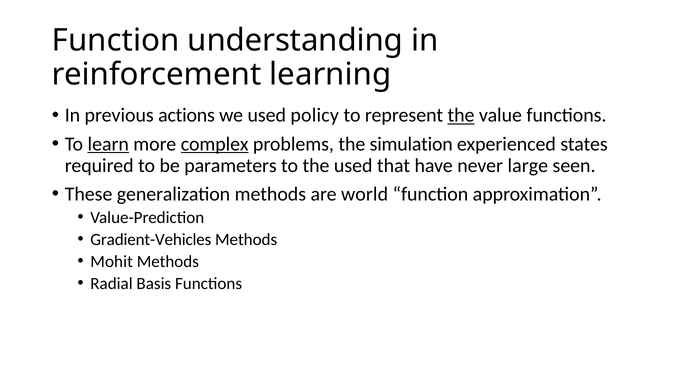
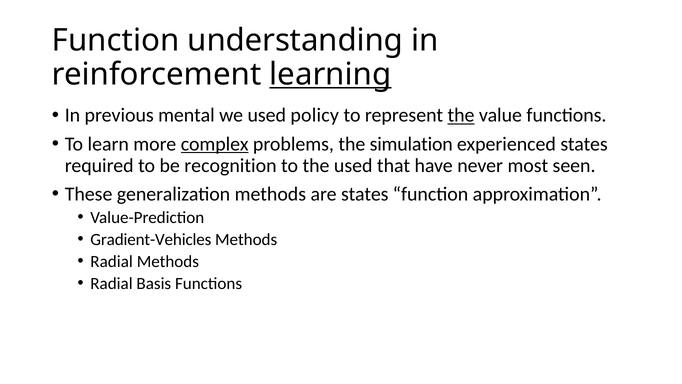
learning underline: none -> present
actions: actions -> mental
learn underline: present -> none
parameters: parameters -> recognition
large: large -> most
are world: world -> states
Mohit at (112, 261): Mohit -> Radial
